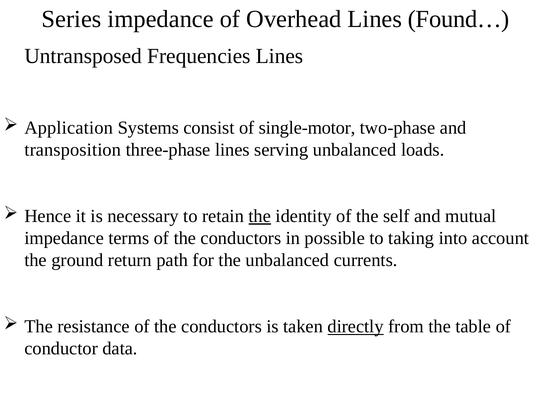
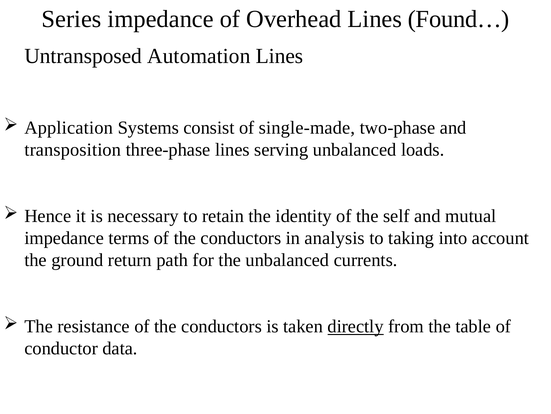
Frequencies: Frequencies -> Automation
single-motor: single-motor -> single-made
the at (260, 216) underline: present -> none
possible: possible -> analysis
